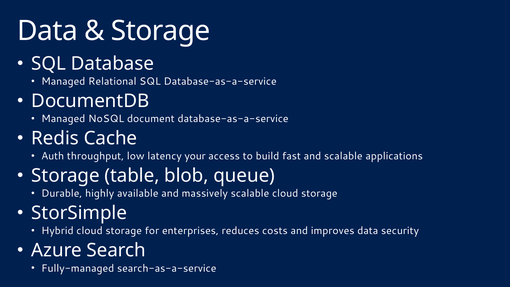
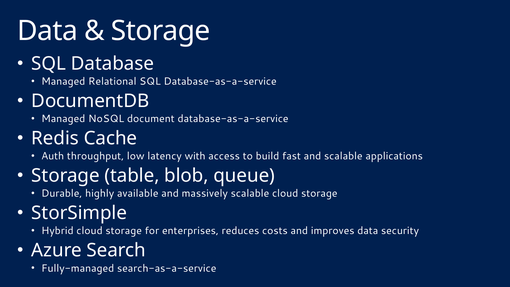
your: your -> with
